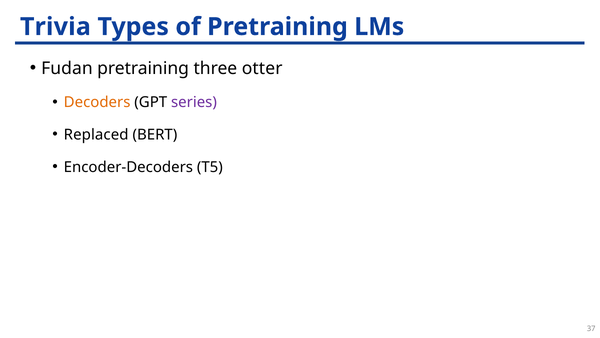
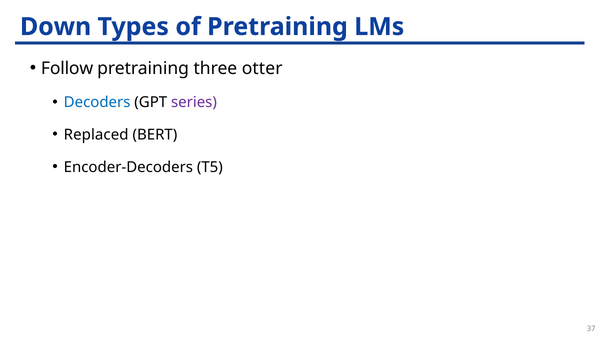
Trivia: Trivia -> Down
Fudan: Fudan -> Follow
Decoders colour: orange -> blue
